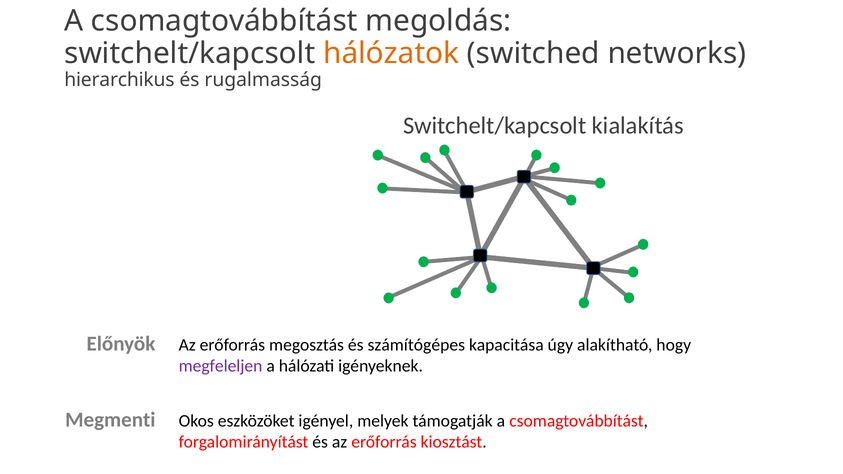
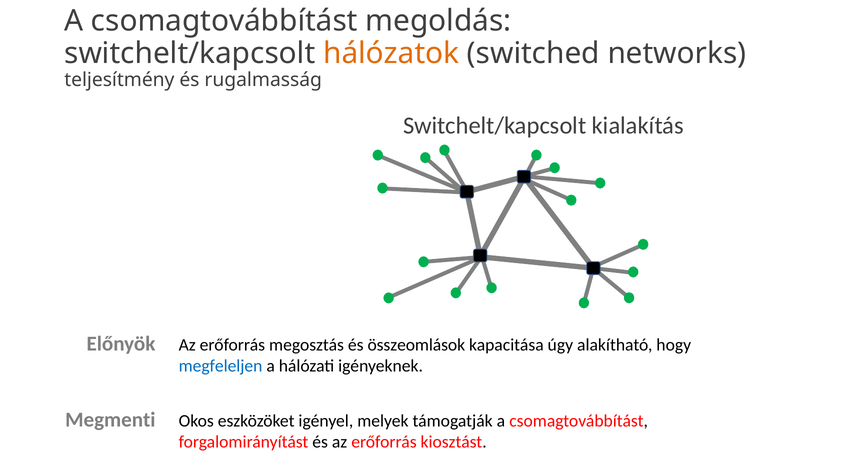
hierarchikus: hierarchikus -> teljesítmény
számítógépes: számítógépes -> összeomlások
megfeleljen colour: purple -> blue
